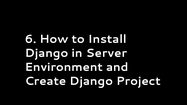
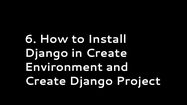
in Server: Server -> Create
